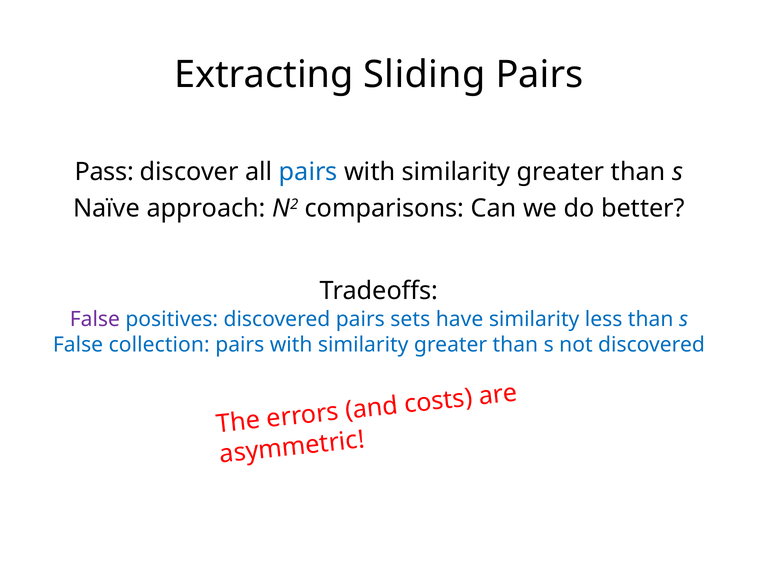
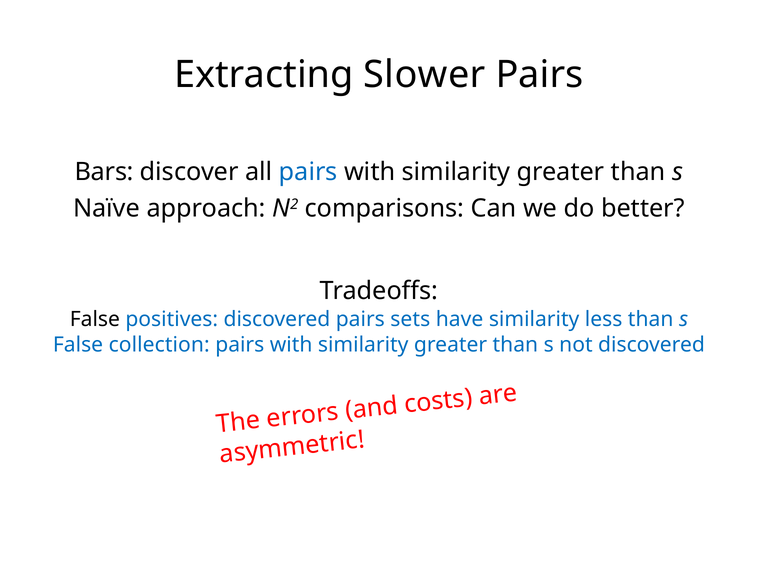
Sliding: Sliding -> Slower
Pass: Pass -> Bars
False at (95, 319) colour: purple -> black
